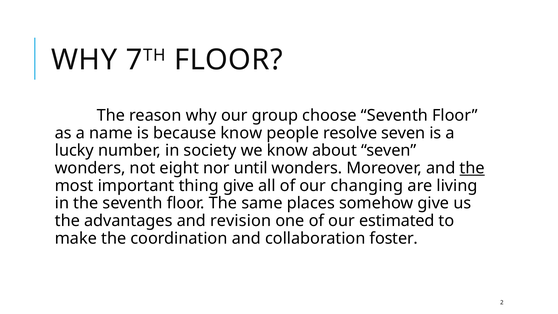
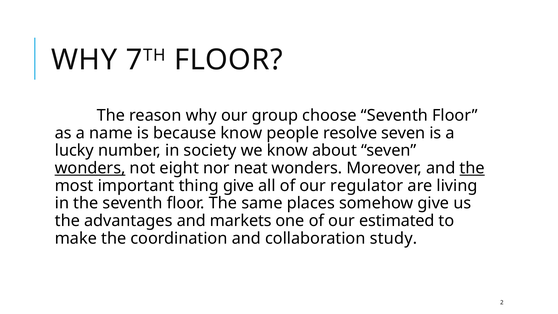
wonders at (90, 168) underline: none -> present
until: until -> neat
changing: changing -> regulator
revision: revision -> markets
foster: foster -> study
